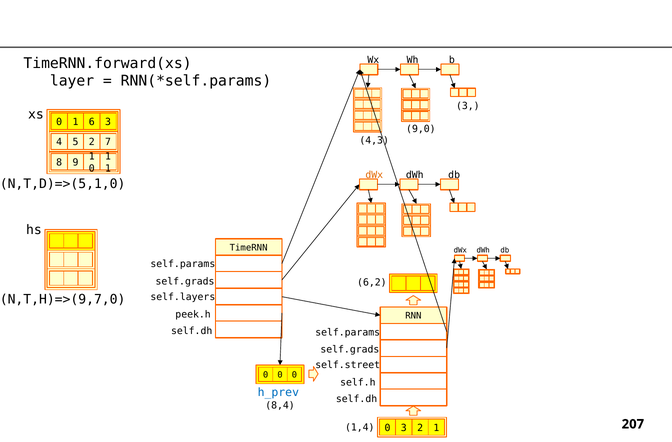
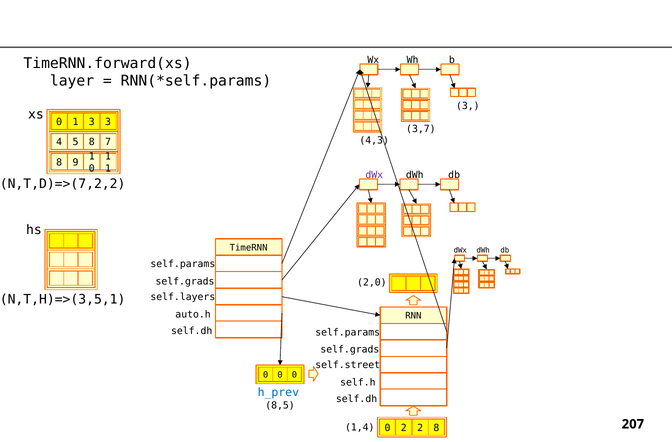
1 6: 6 -> 3
9,0: 9,0 -> 3,7
5 2: 2 -> 8
dWx at (374, 175) colour: orange -> purple
N,T,D)=>(5,1,0: N,T,D)=>(5,1,0 -> N,T,D)=>(7,2,2
6,2: 6,2 -> 2,0
N,T,H)=>(9,7,0: N,T,H)=>(9,7,0 -> N,T,H)=>(3,5,1
peek.h: peek.h -> auto.h
8,4: 8,4 -> 8,5
0 3: 3 -> 2
2 1: 1 -> 8
